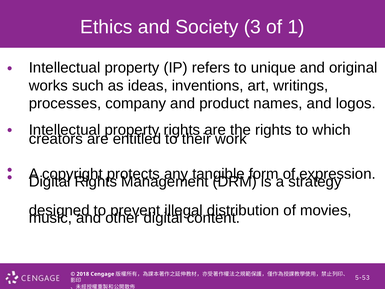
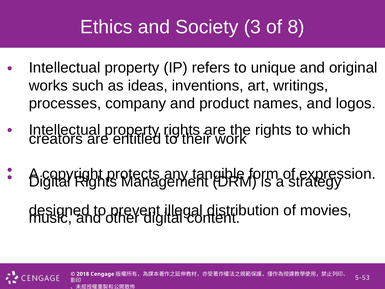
1: 1 -> 8
